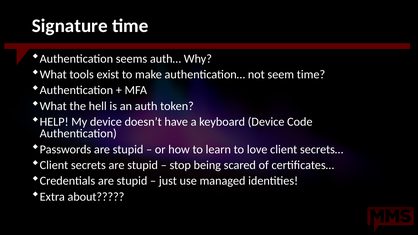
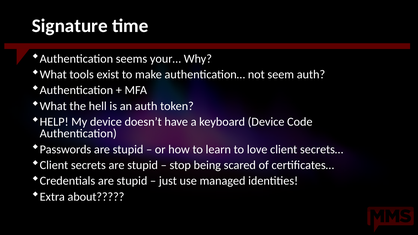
auth…: auth… -> your…
seem time: time -> auth
